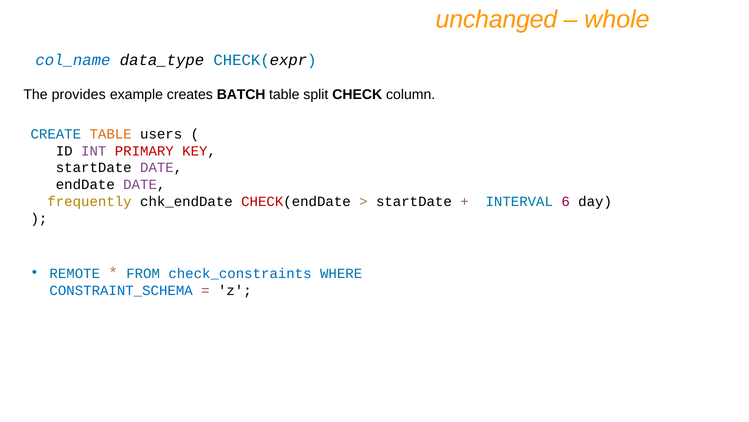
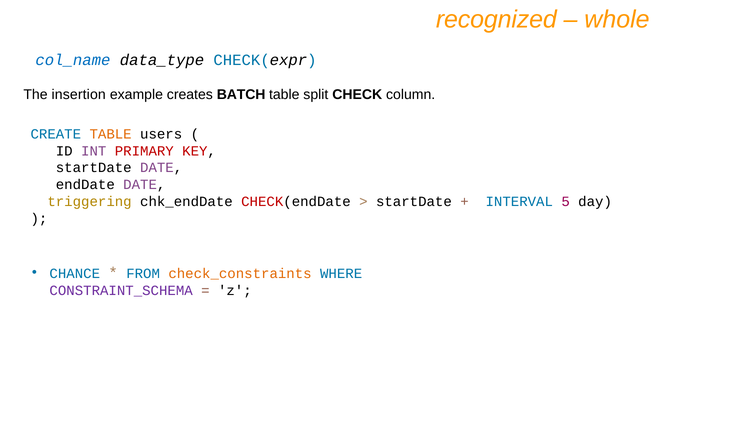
unchanged: unchanged -> recognized
provides: provides -> insertion
frequently: frequently -> triggering
6: 6 -> 5
REMOTE: REMOTE -> CHANCE
check_constraints colour: blue -> orange
CONSTRAINT_SCHEMA colour: blue -> purple
